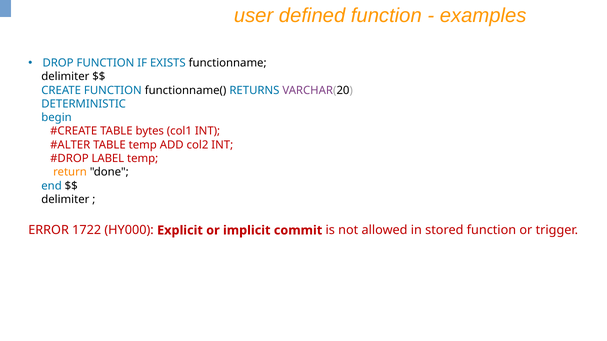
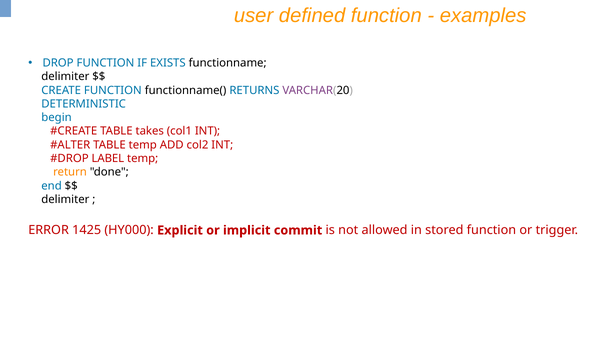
bytes: bytes -> takes
1722: 1722 -> 1425
